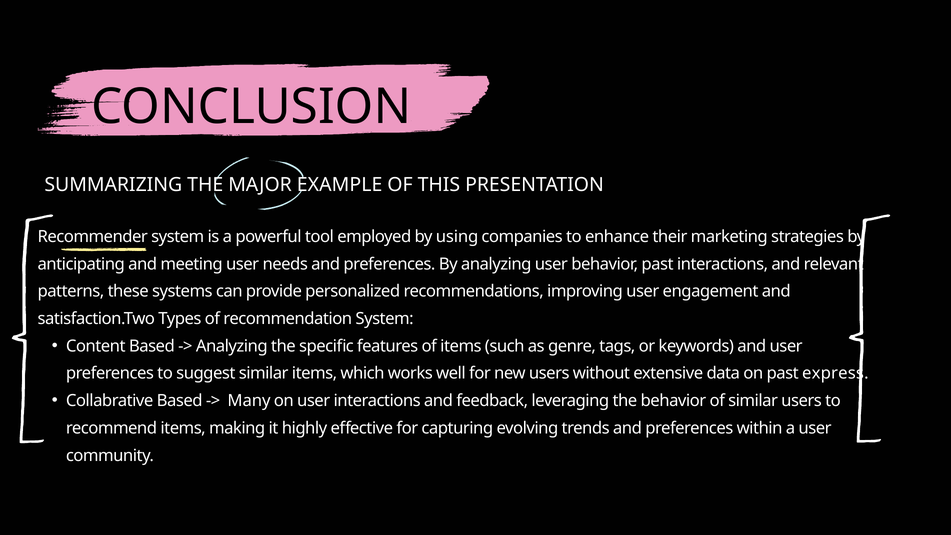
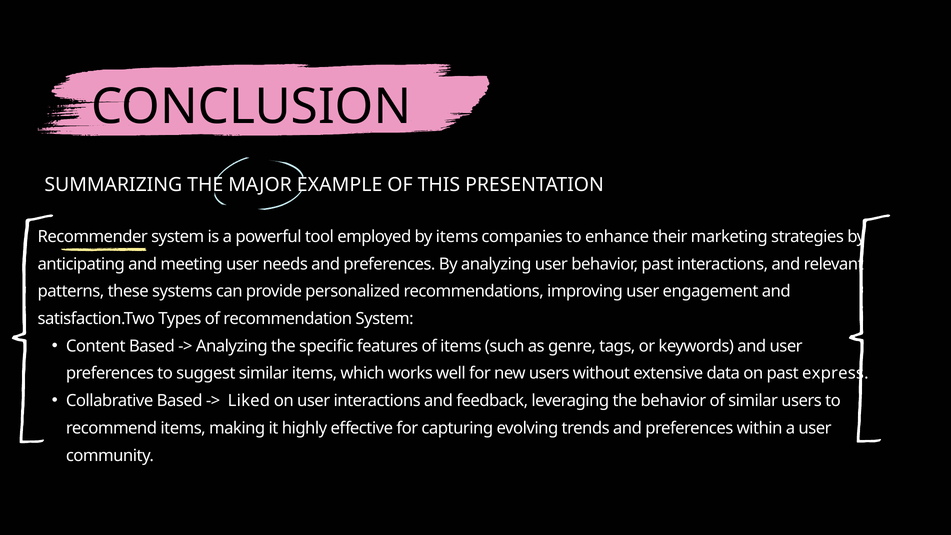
by using: using -> items
Many: Many -> Liked
